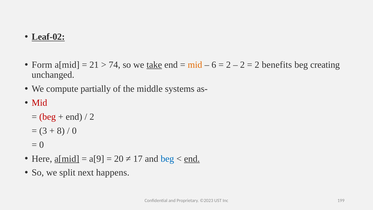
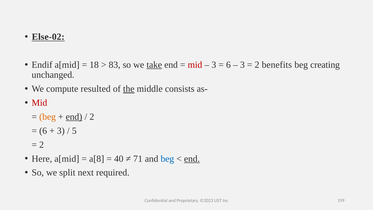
Leaf-02: Leaf-02 -> Else-02
Form: Form -> Endif
21: 21 -> 18
74: 74 -> 83
mid at (195, 65) colour: orange -> red
6 at (214, 65): 6 -> 3
2 at (228, 65): 2 -> 6
2 at (242, 65): 2 -> 3
partially: partially -> resulted
the underline: none -> present
systems: systems -> consists
beg at (48, 117) colour: red -> orange
end at (74, 117) underline: none -> present
3 at (43, 131): 3 -> 6
8 at (61, 131): 8 -> 3
0 at (74, 131): 0 -> 5
0 at (42, 145): 0 -> 2
a[mid at (67, 159) underline: present -> none
a[9: a[9 -> a[8
20: 20 -> 40
17: 17 -> 71
happens: happens -> required
